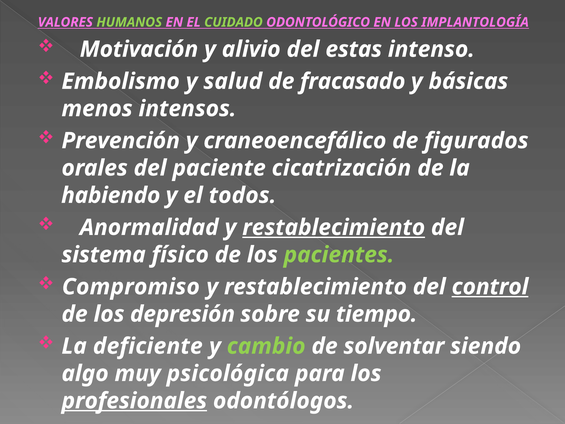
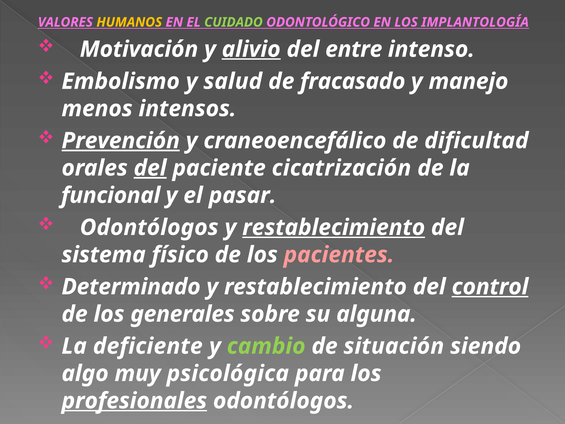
HUMANOS colour: light green -> yellow
alivio underline: none -> present
estas: estas -> entre
básicas: básicas -> manejo
Prevención underline: none -> present
figurados: figurados -> dificultad
del at (150, 168) underline: none -> present
habiendo: habiendo -> funcional
todos: todos -> pasar
Anormalidad at (149, 227): Anormalidad -> Odontólogos
pacientes colour: light green -> pink
Compromiso: Compromiso -> Determinado
depresión: depresión -> generales
tiempo: tiempo -> alguna
solventar: solventar -> situación
